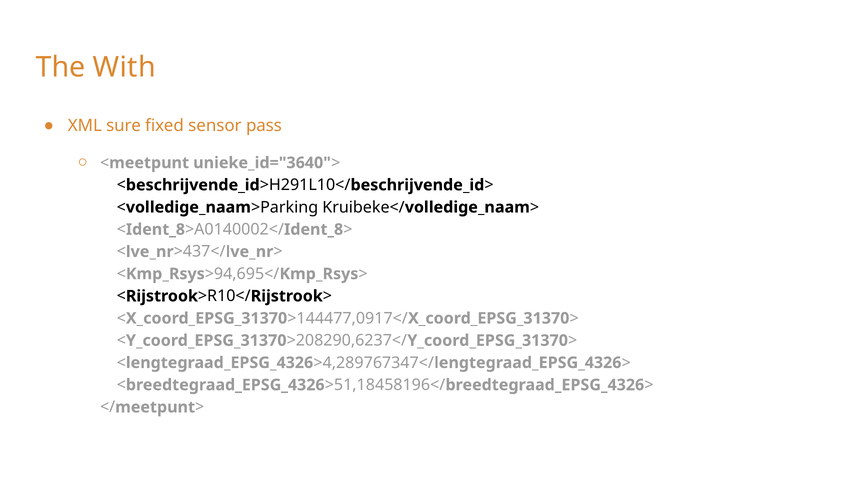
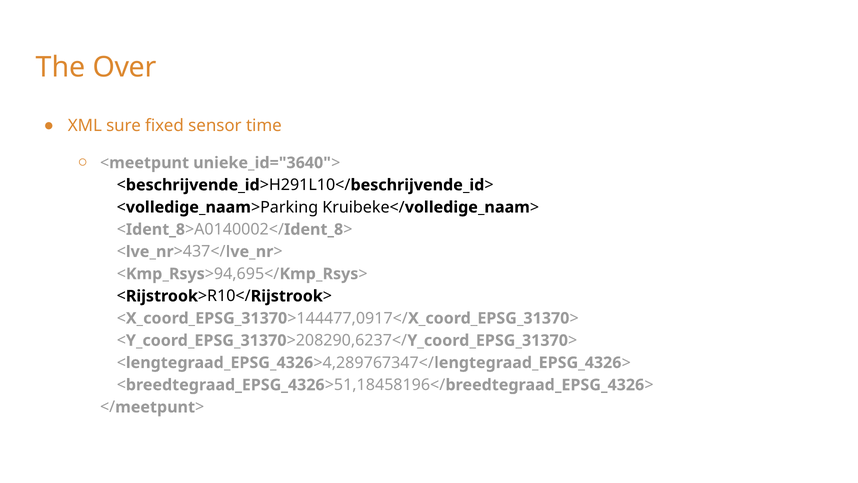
With: With -> Over
pass: pass -> time
